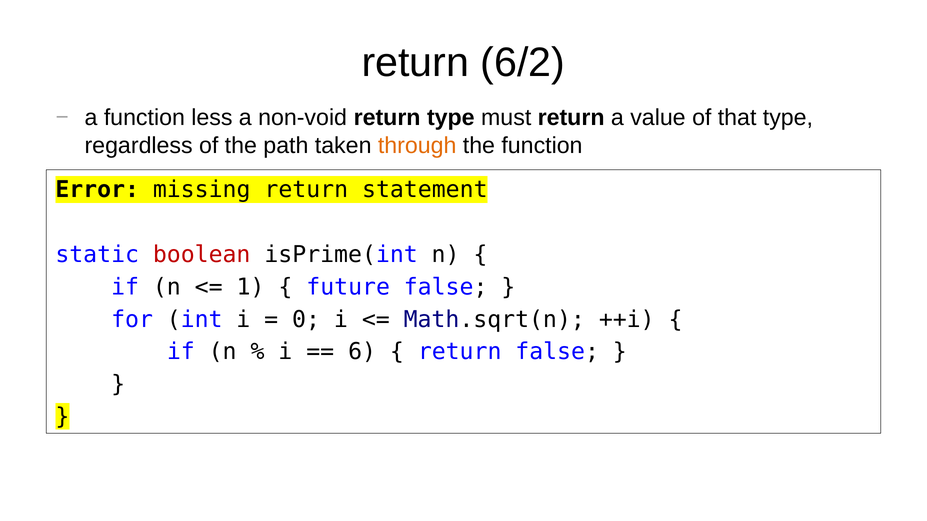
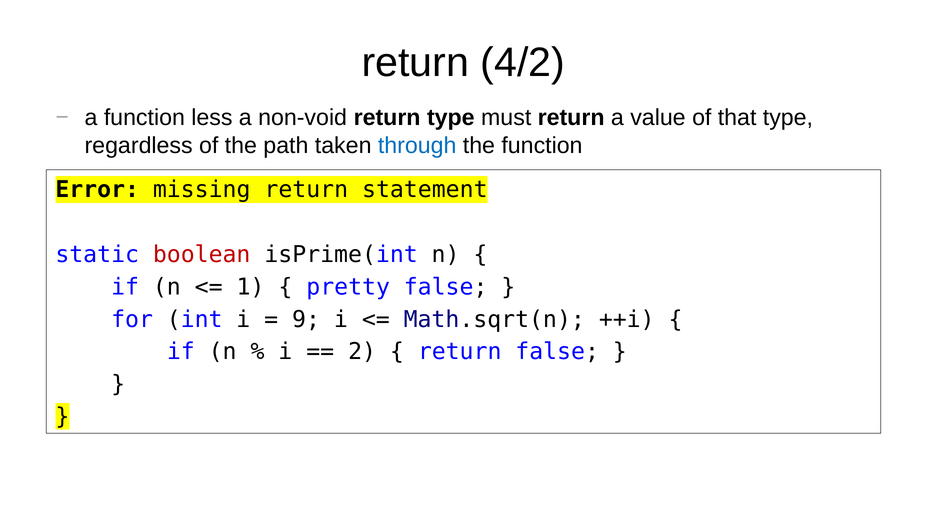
6/2: 6/2 -> 4/2
through colour: orange -> blue
future: future -> pretty
0: 0 -> 9
6: 6 -> 2
